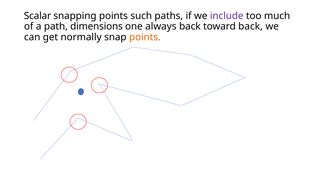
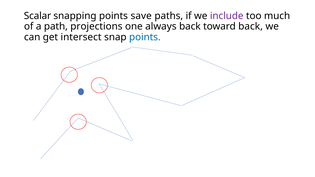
such: such -> save
dimensions: dimensions -> projections
normally: normally -> intersect
points at (145, 37) colour: orange -> blue
